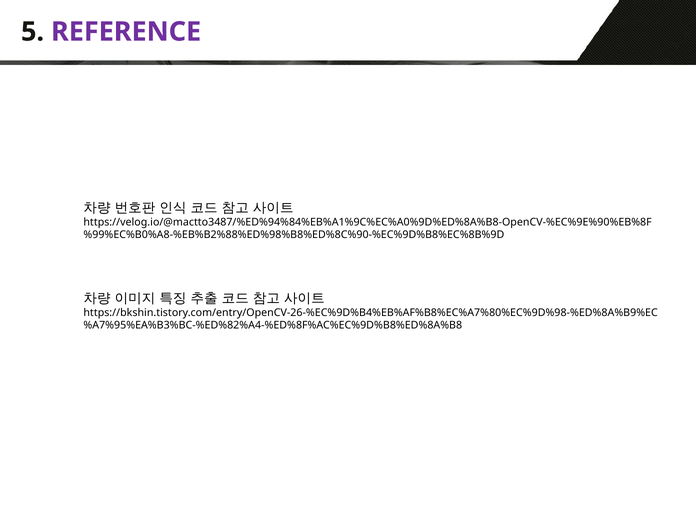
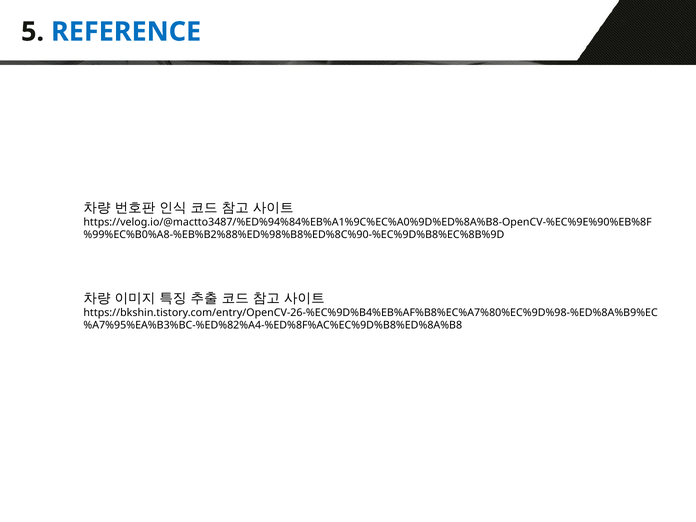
REFERENCE colour: purple -> blue
